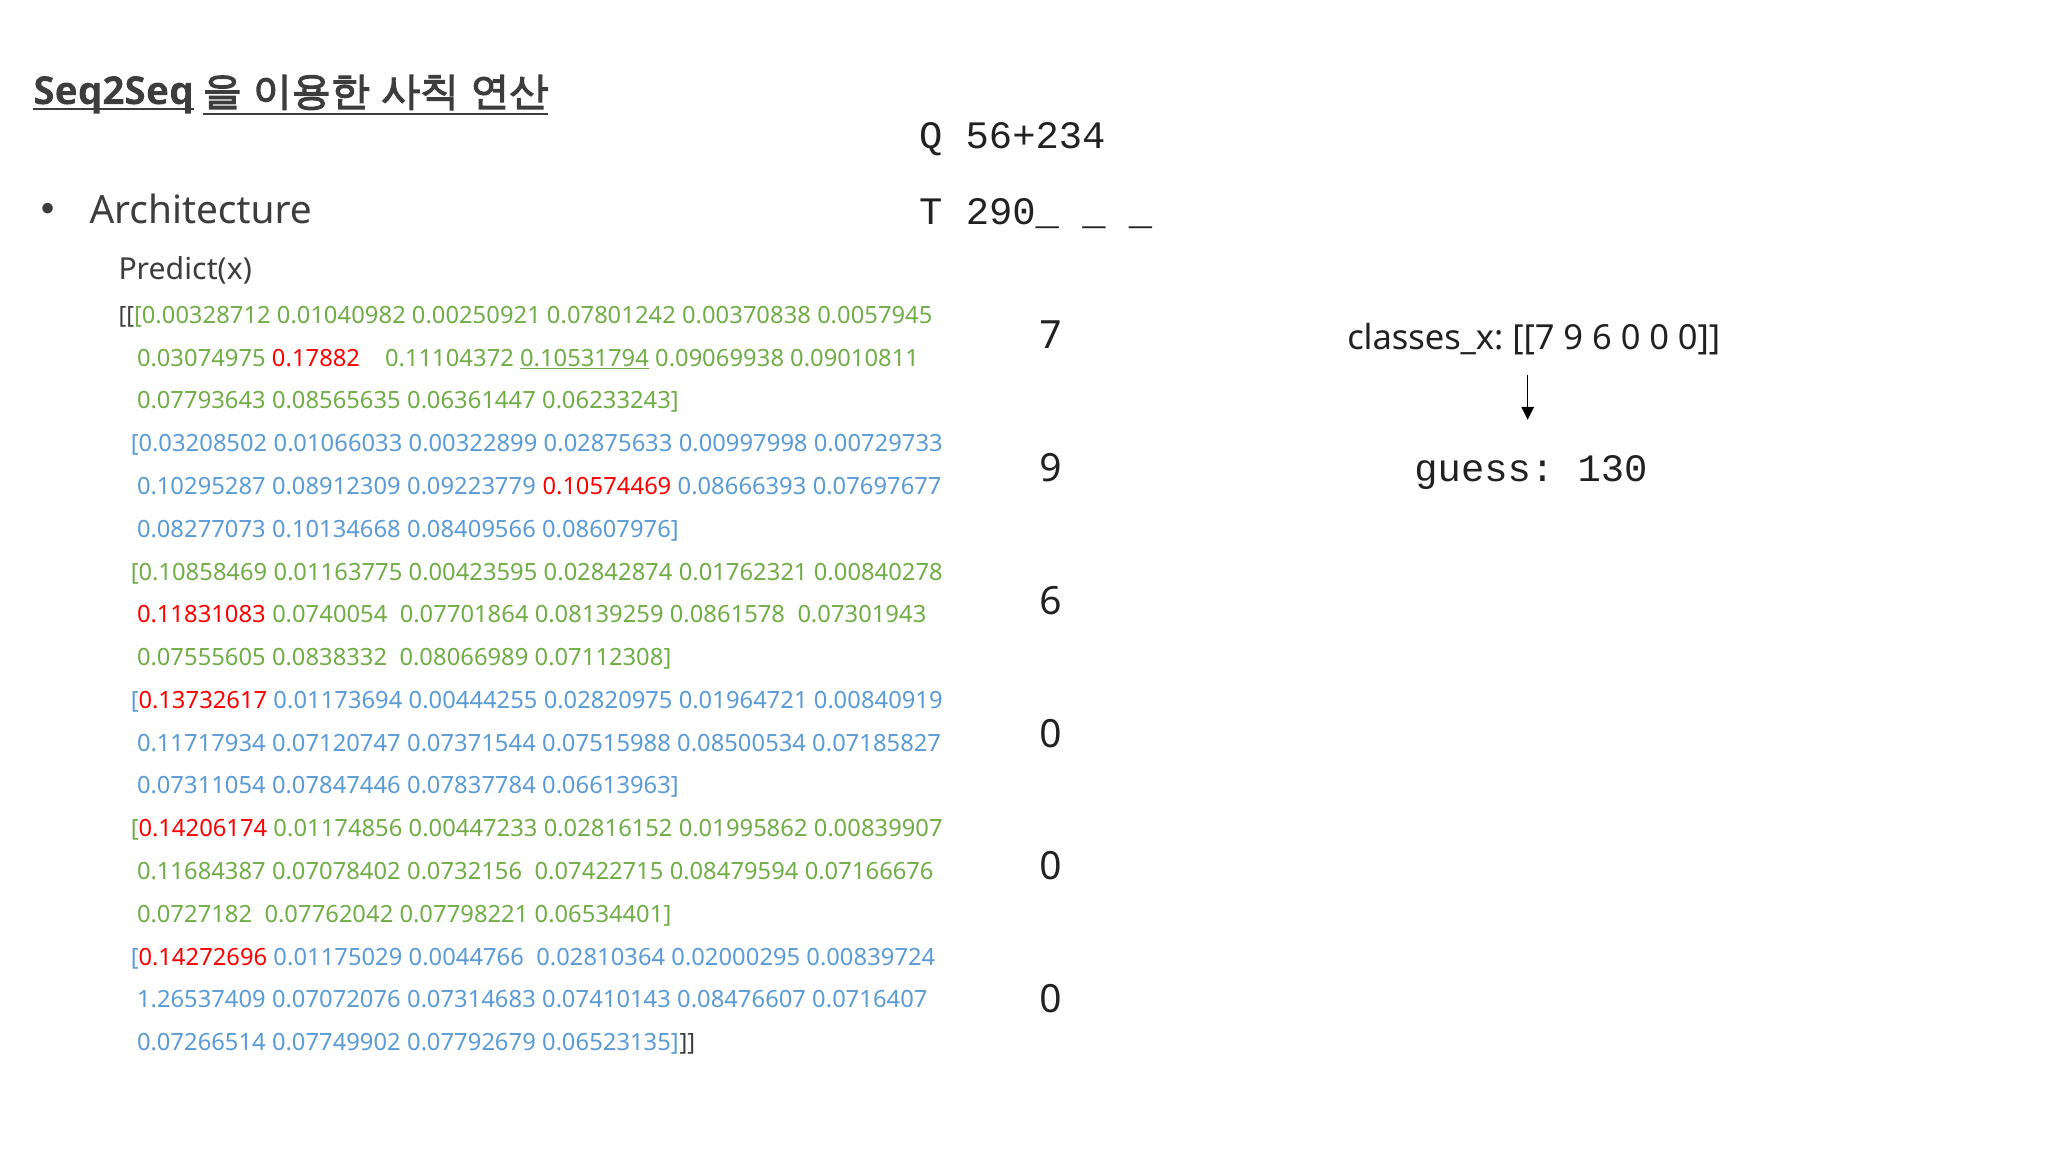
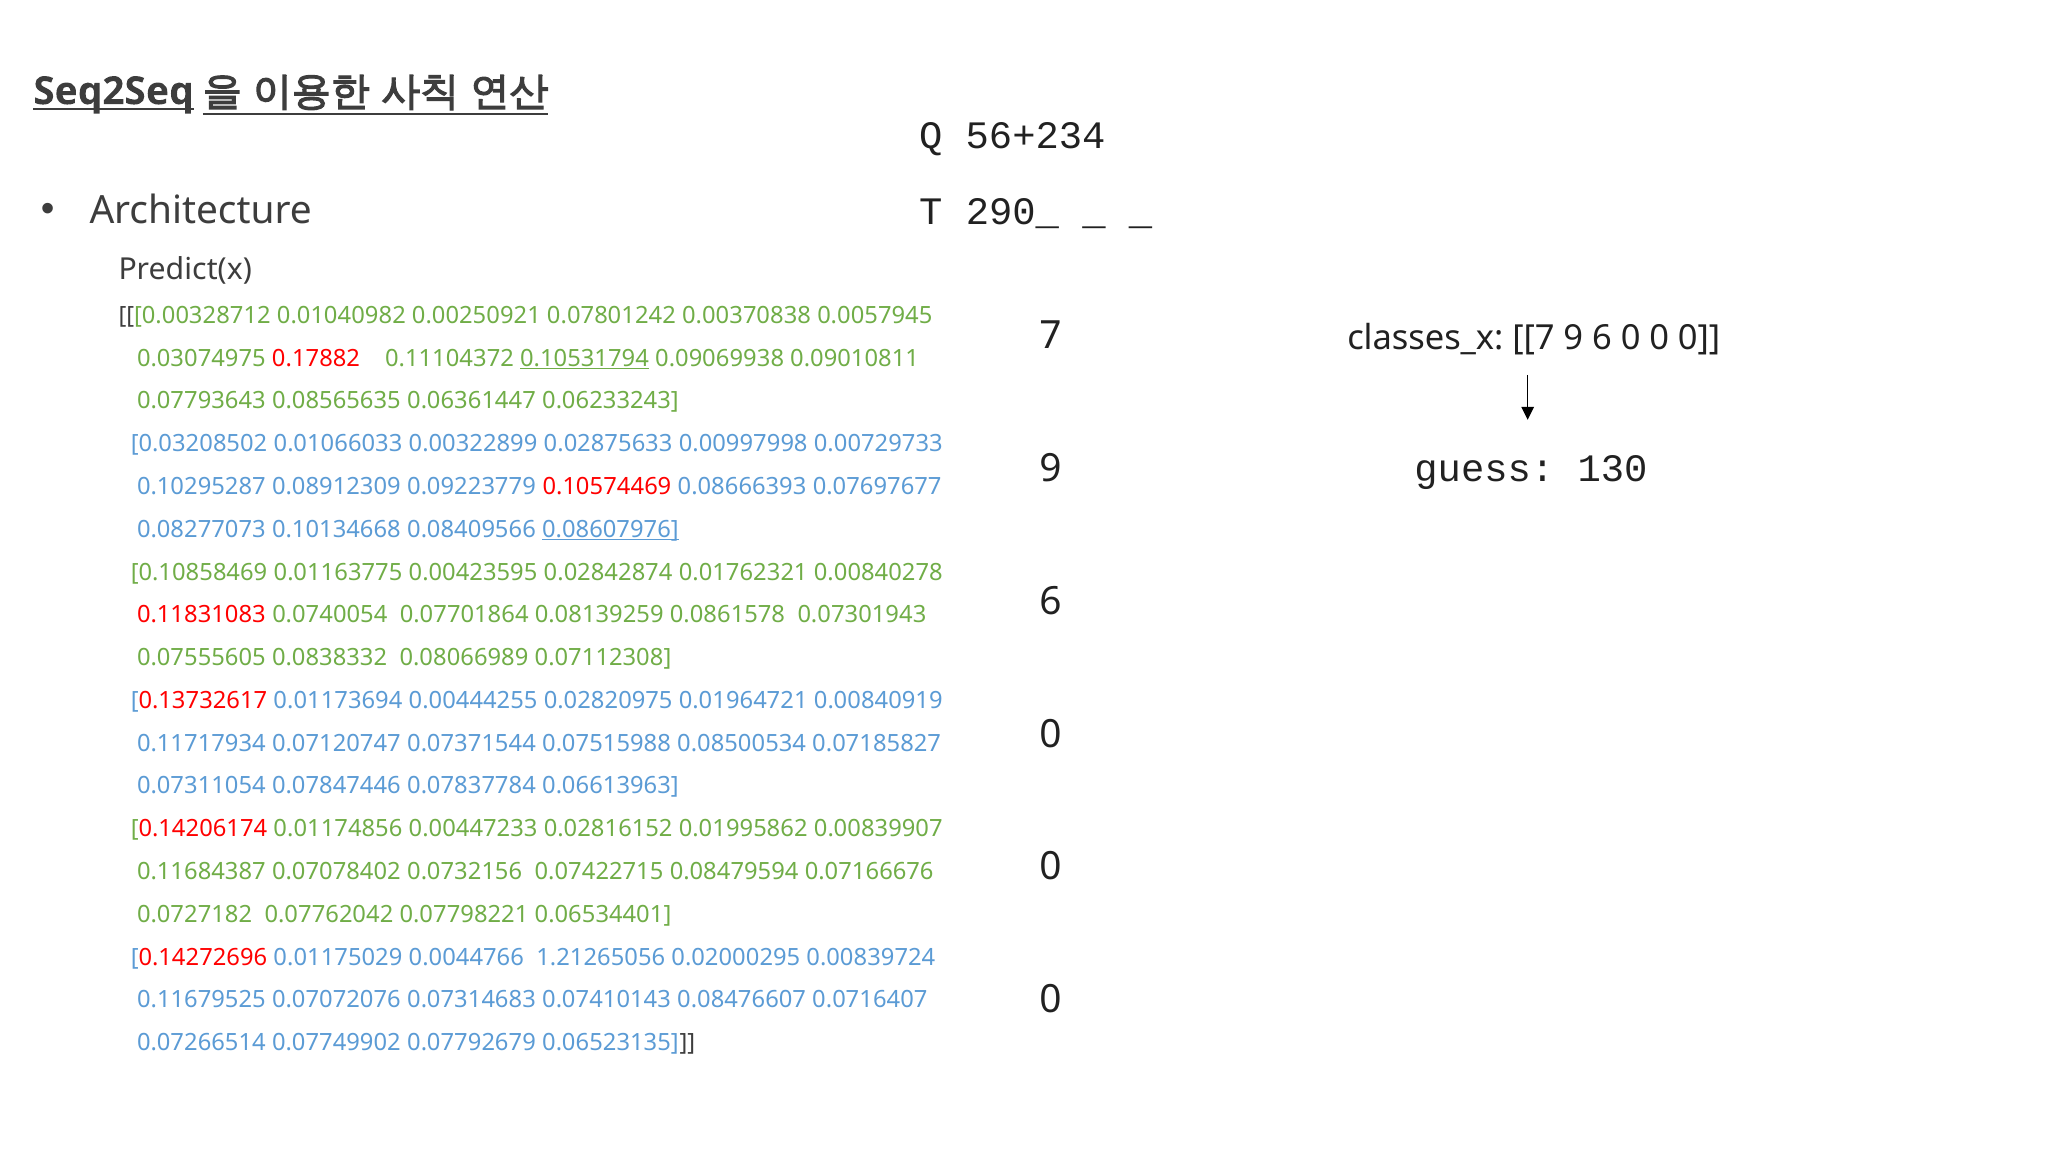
0.08607976 underline: none -> present
0.02810364: 0.02810364 -> 1.21265056
1.26537409: 1.26537409 -> 0.11679525
